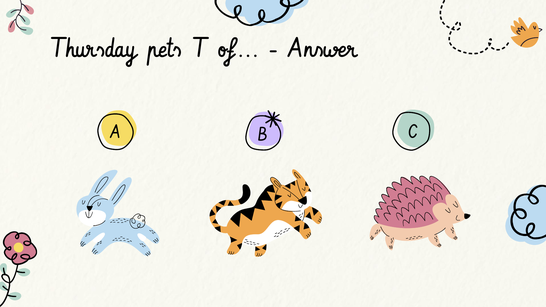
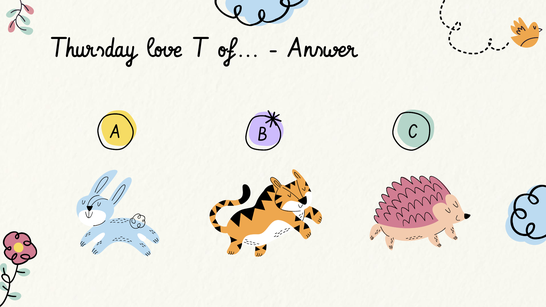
pets: pets -> love
